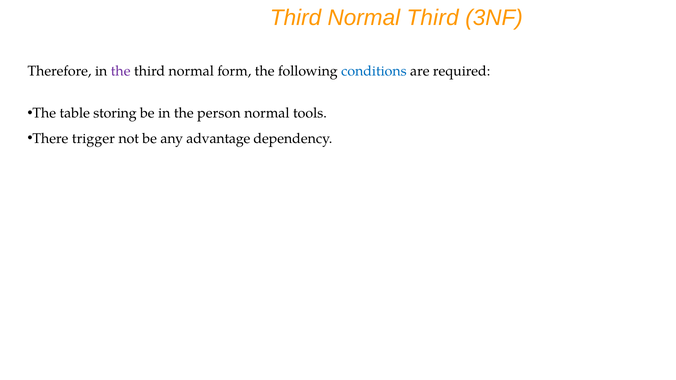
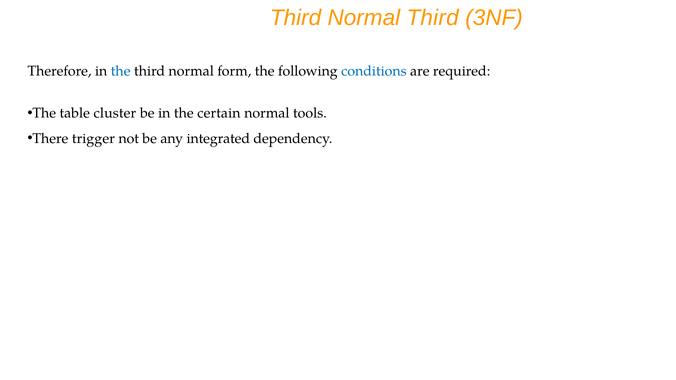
the at (121, 71) colour: purple -> blue
storing: storing -> cluster
person: person -> certain
advantage: advantage -> integrated
